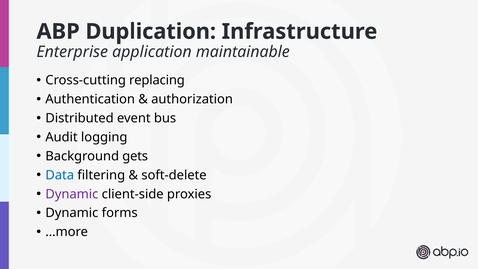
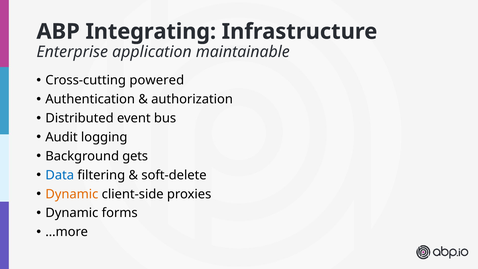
Duplication: Duplication -> Integrating
replacing: replacing -> powered
Dynamic at (72, 194) colour: purple -> orange
